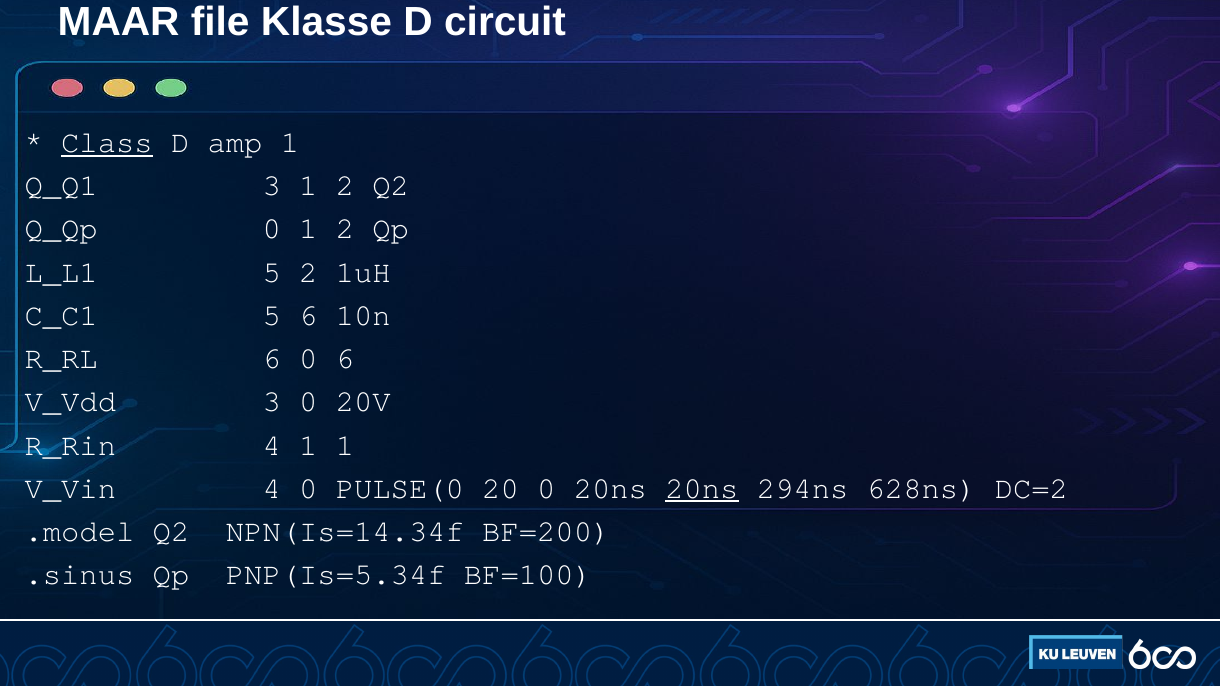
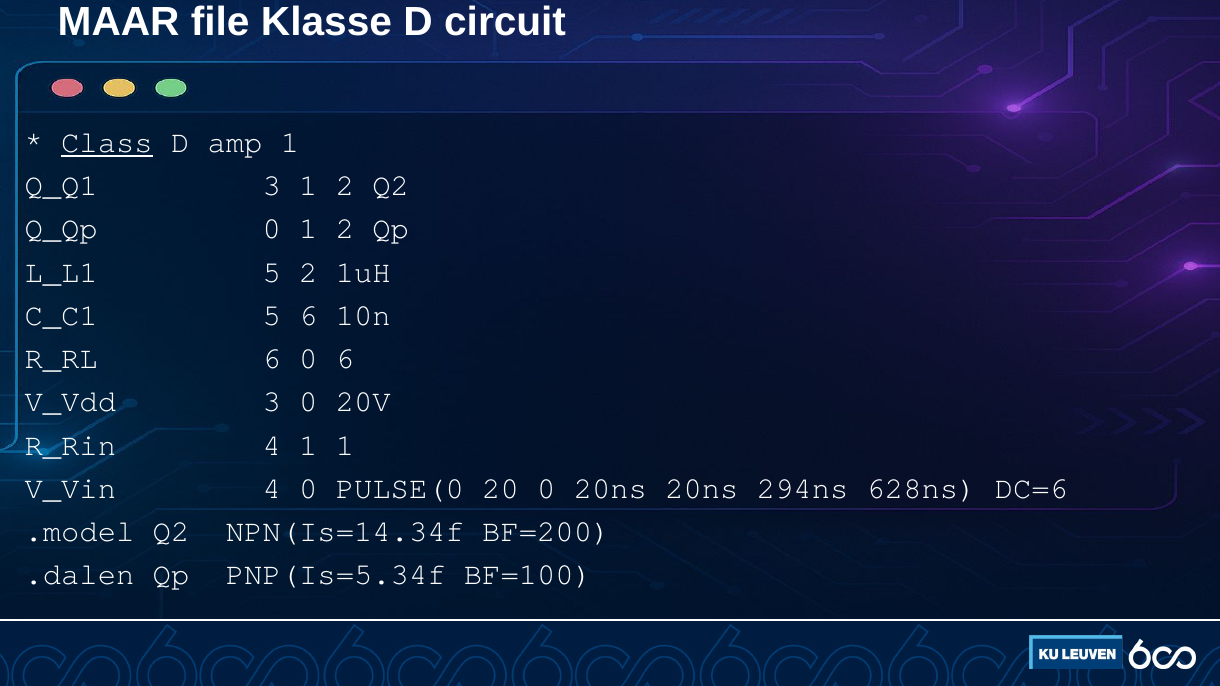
20ns at (702, 488) underline: present -> none
DC=2: DC=2 -> DC=6
.sinus: .sinus -> .dalen
